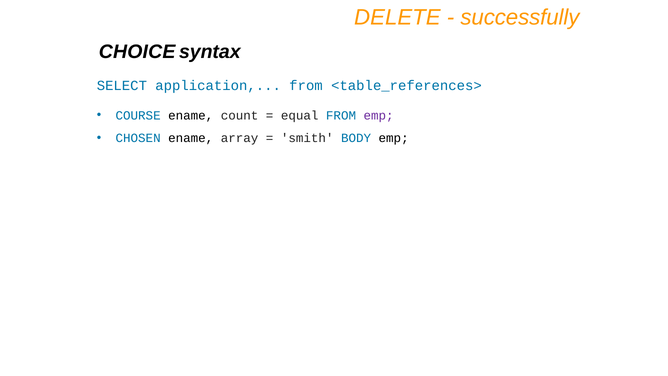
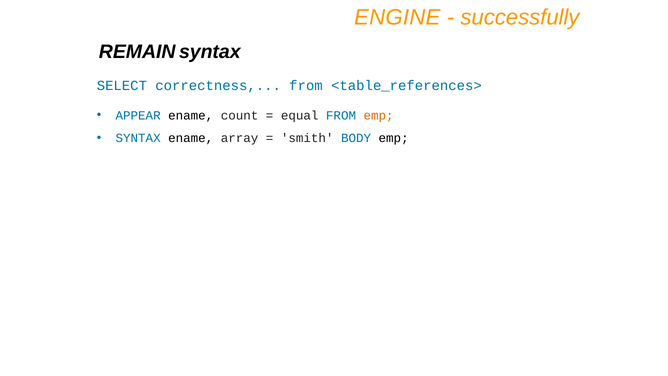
DELETE: DELETE -> ENGINE
CHOICE: CHOICE -> REMAIN
application: application -> correctness
COURSE: COURSE -> APPEAR
emp at (379, 115) colour: purple -> orange
CHOSEN at (138, 138): CHOSEN -> SYNTAX
